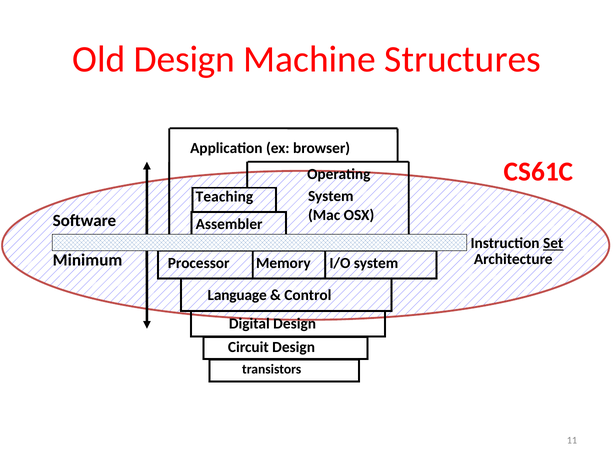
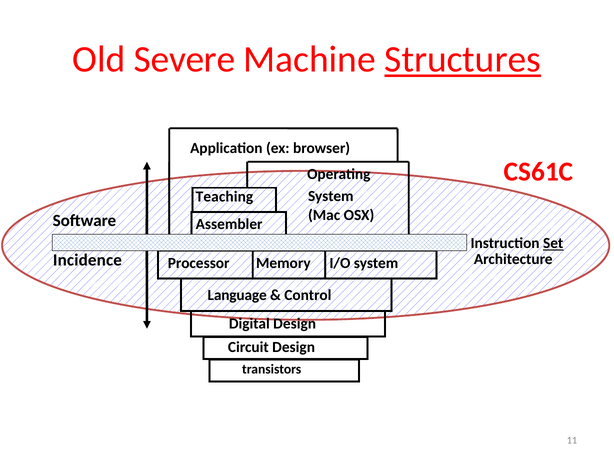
Old Design: Design -> Severe
Structures underline: none -> present
Minimum: Minimum -> Incidence
